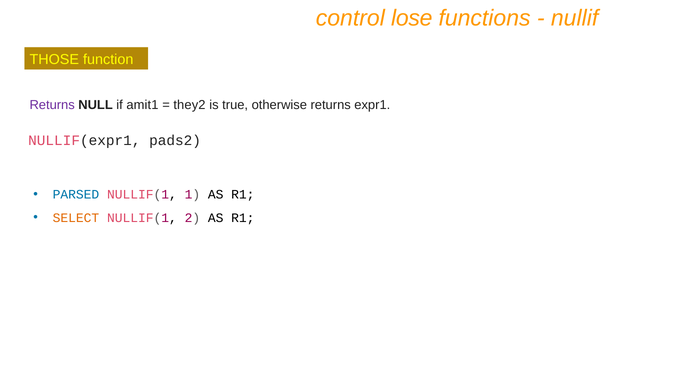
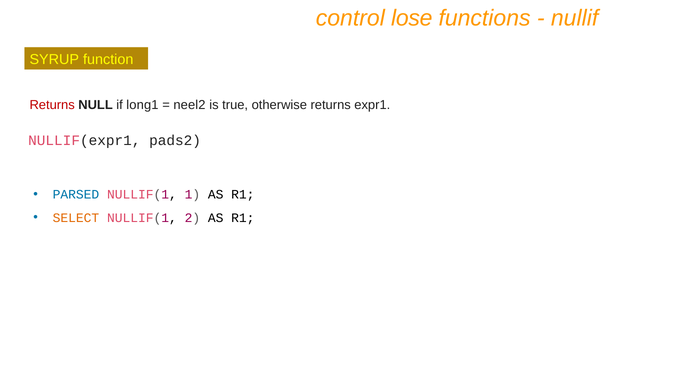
THOSE: THOSE -> SYRUP
Returns at (52, 105) colour: purple -> red
amit1: amit1 -> long1
they2: they2 -> neel2
